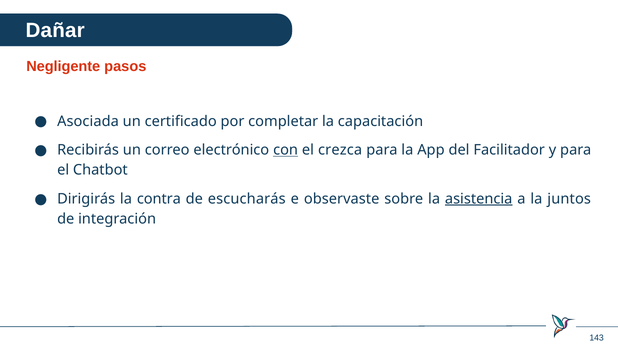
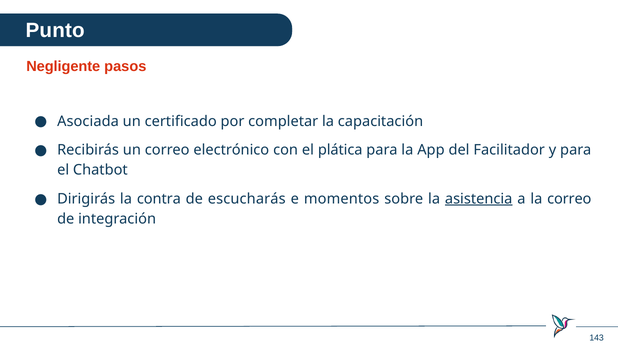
Dañar: Dañar -> Punto
con underline: present -> none
crezca: crezca -> plática
observaste: observaste -> momentos
la juntos: juntos -> correo
